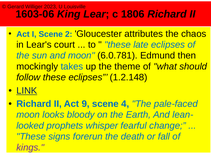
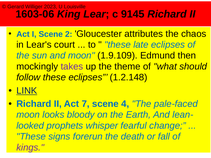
1806: 1806 -> 9145
6.0.781: 6.0.781 -> 1.9.109
takes colour: blue -> purple
9: 9 -> 7
